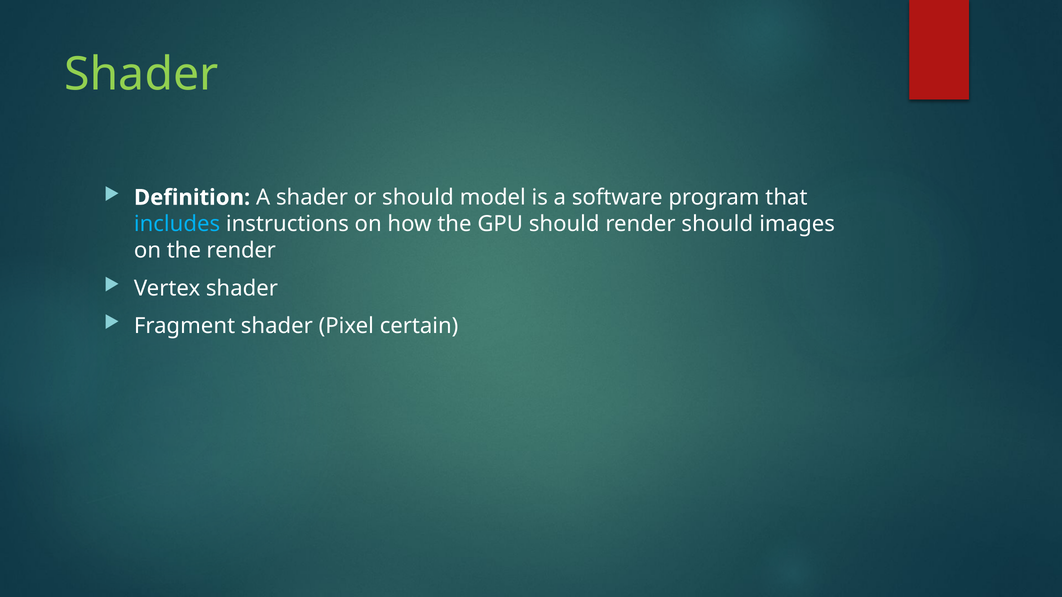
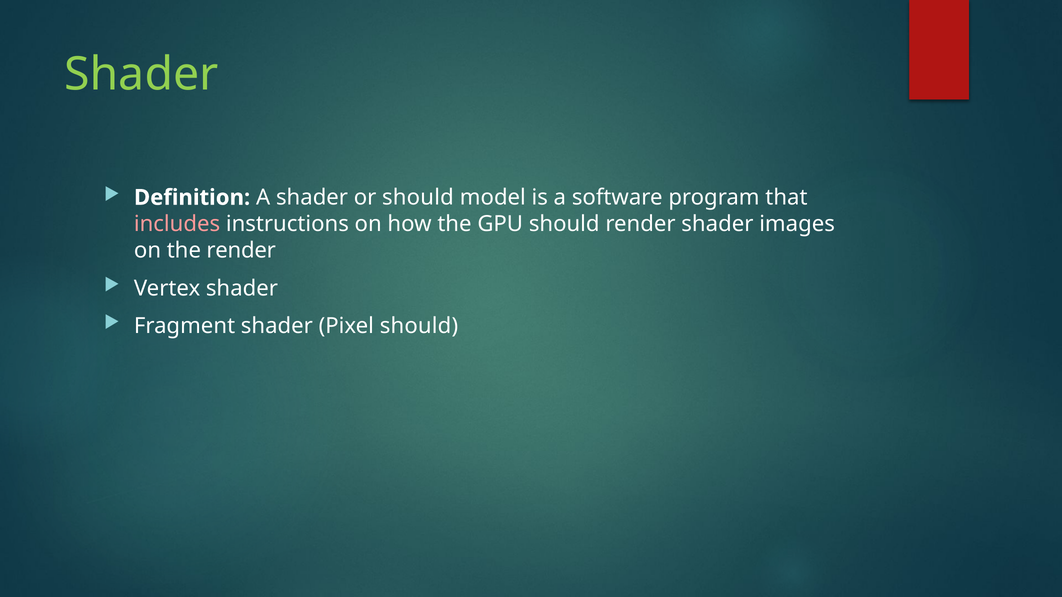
includes colour: light blue -> pink
render should: should -> shader
Pixel certain: certain -> should
